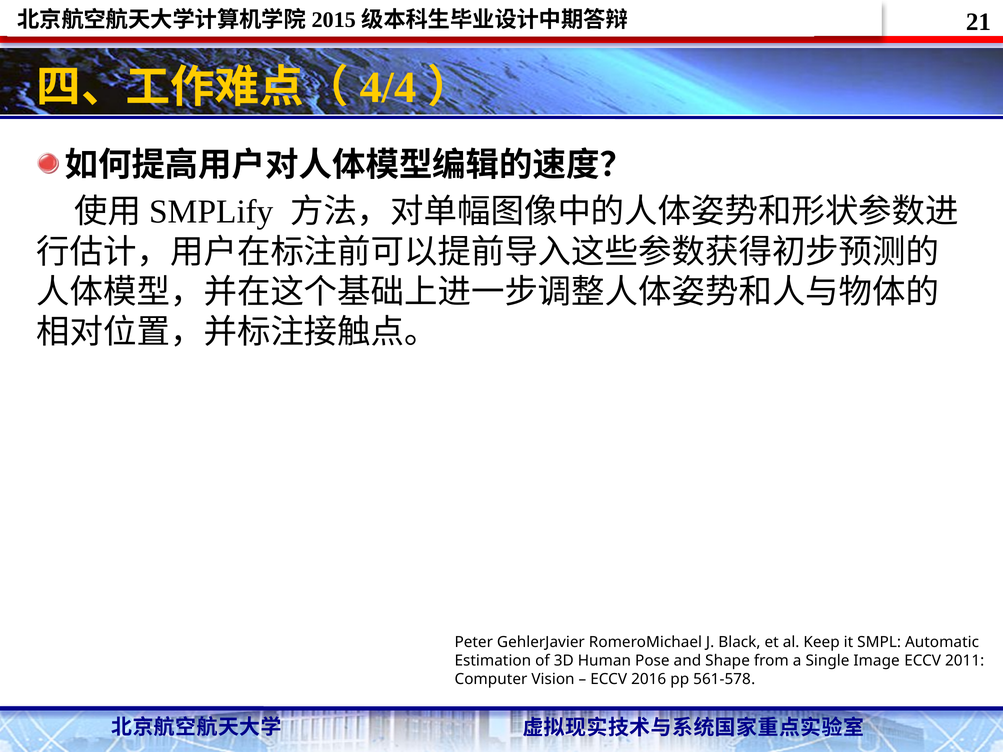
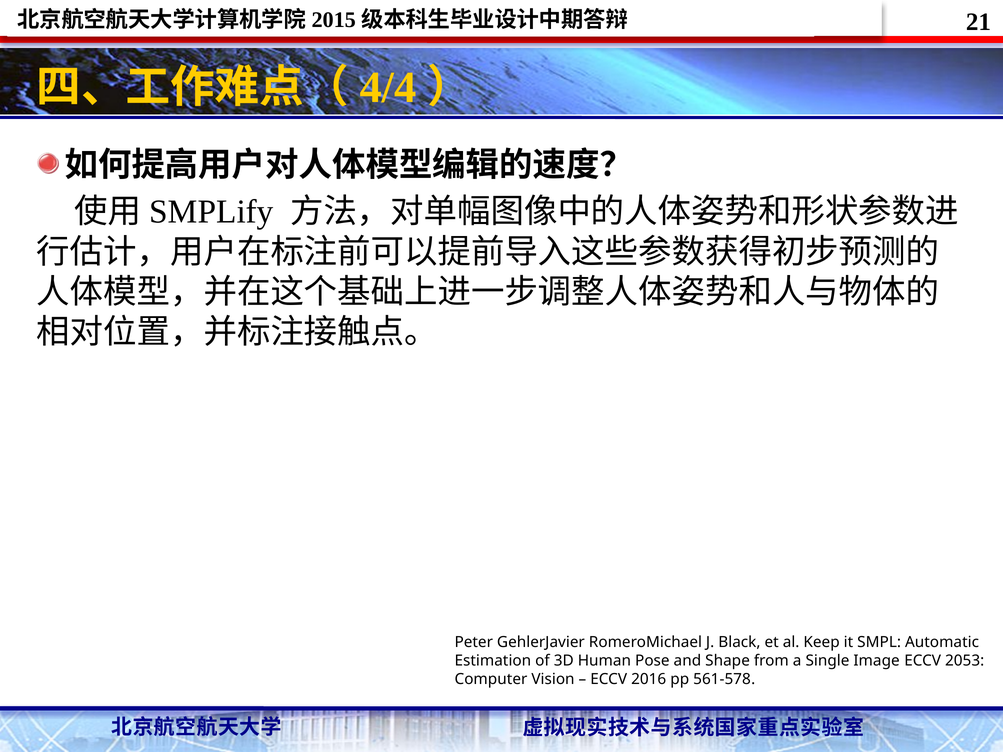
2011: 2011 -> 2053
